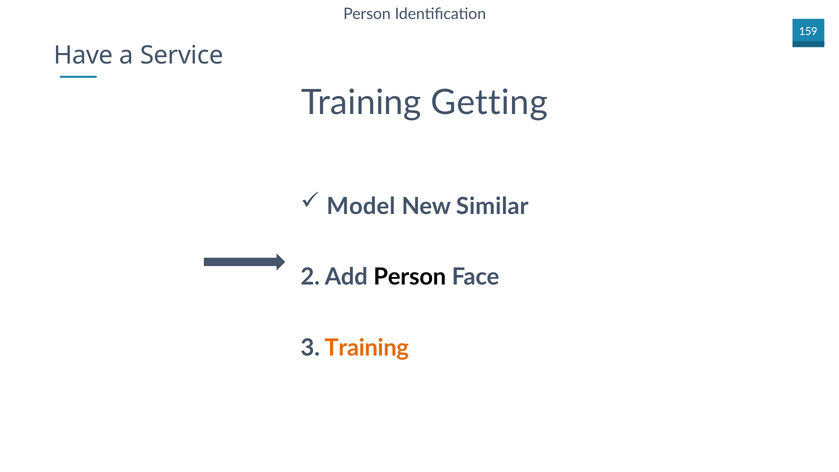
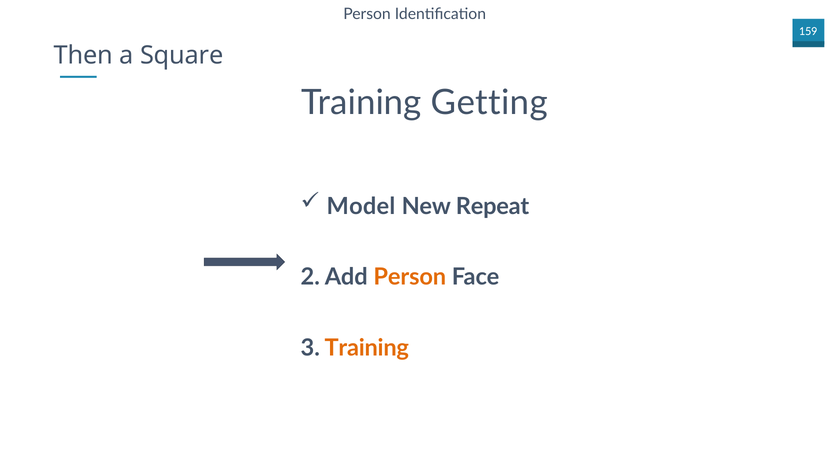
Have: Have -> Then
Service: Service -> Square
Similar: Similar -> Repeat
Person at (410, 277) colour: black -> orange
